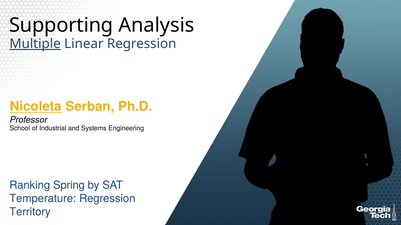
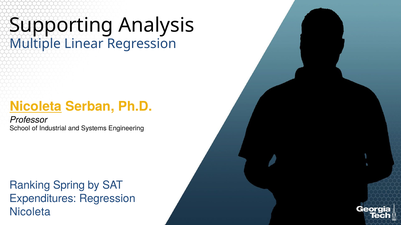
Multiple underline: present -> none
Temperature: Temperature -> Expenditures
Territory at (30, 212): Territory -> Nicoleta
